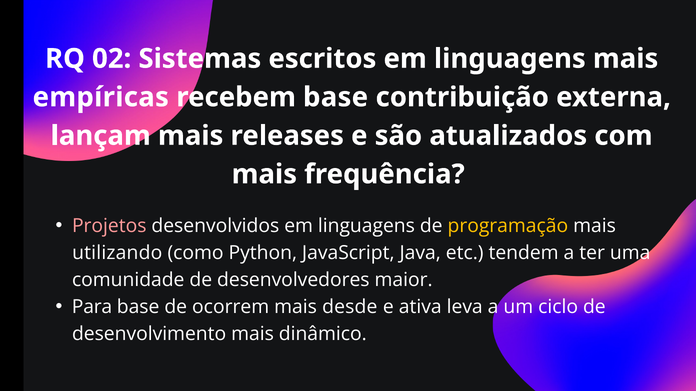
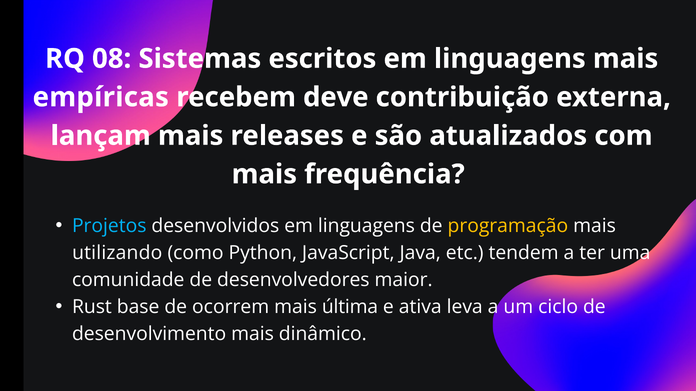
02: 02 -> 08
recebem base: base -> deve
Projetos colour: pink -> light blue
Para: Para -> Rust
desde: desde -> última
